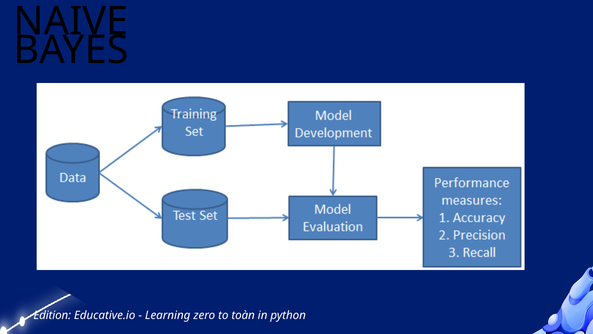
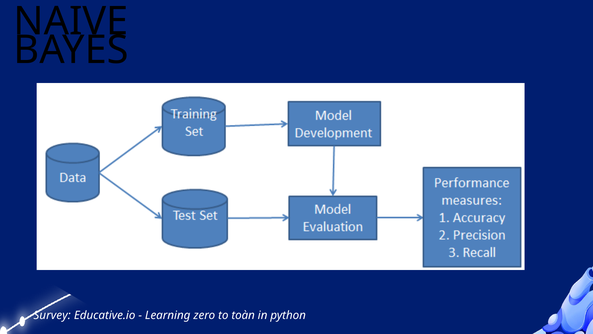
Edition: Edition -> Survey
